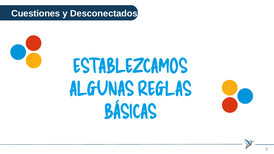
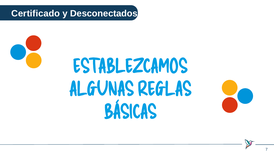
Cuestiones: Cuestiones -> Certificado
